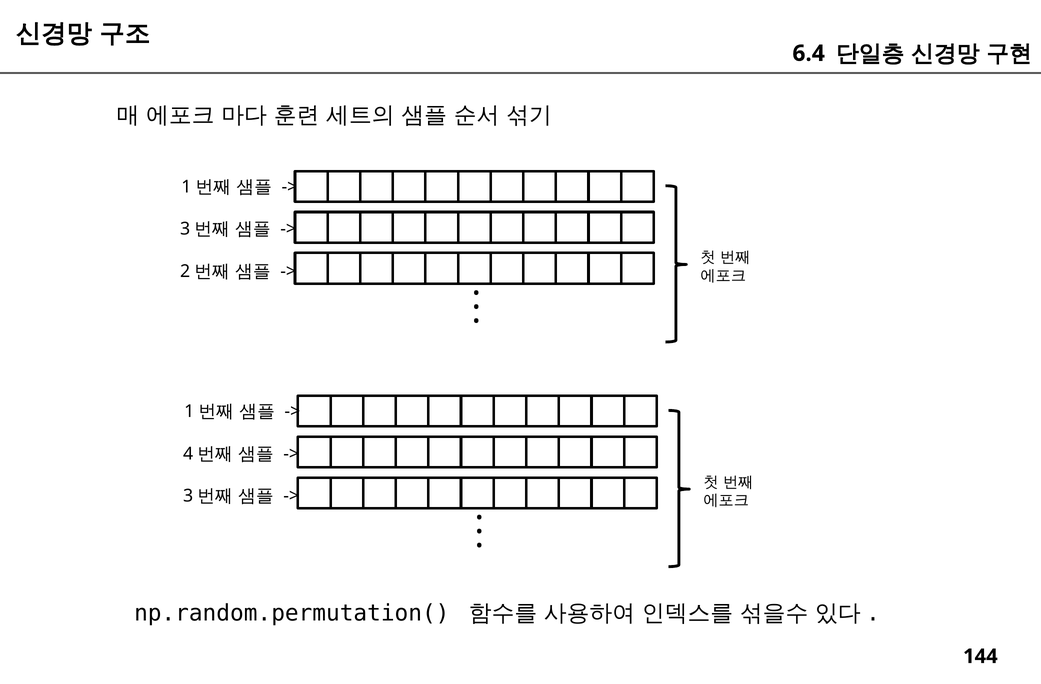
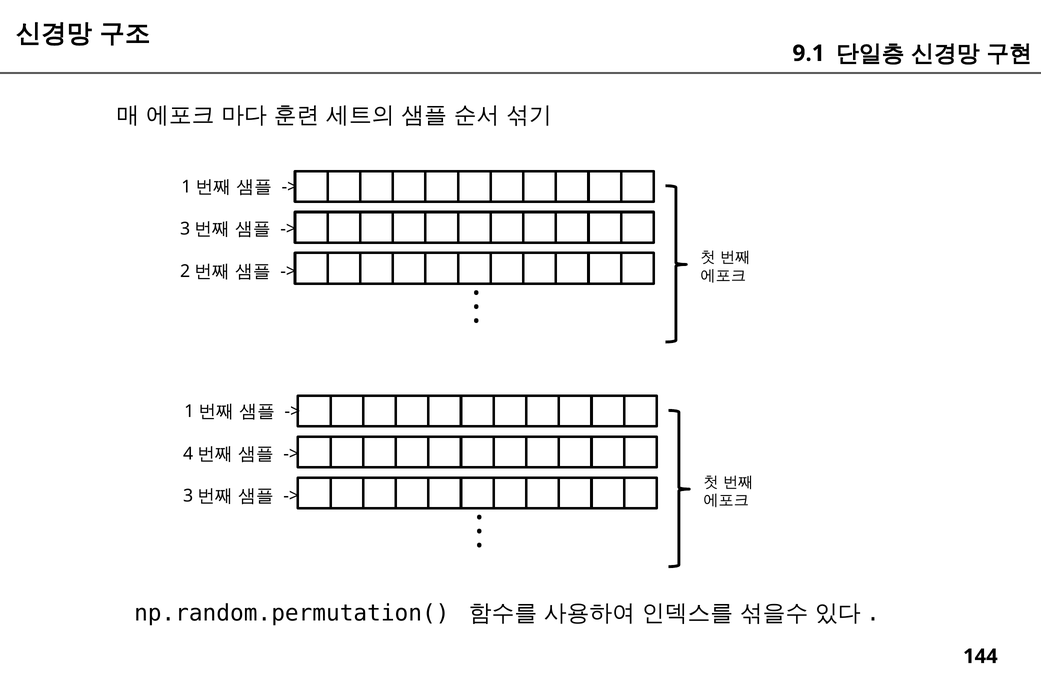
6.4: 6.4 -> 9.1
